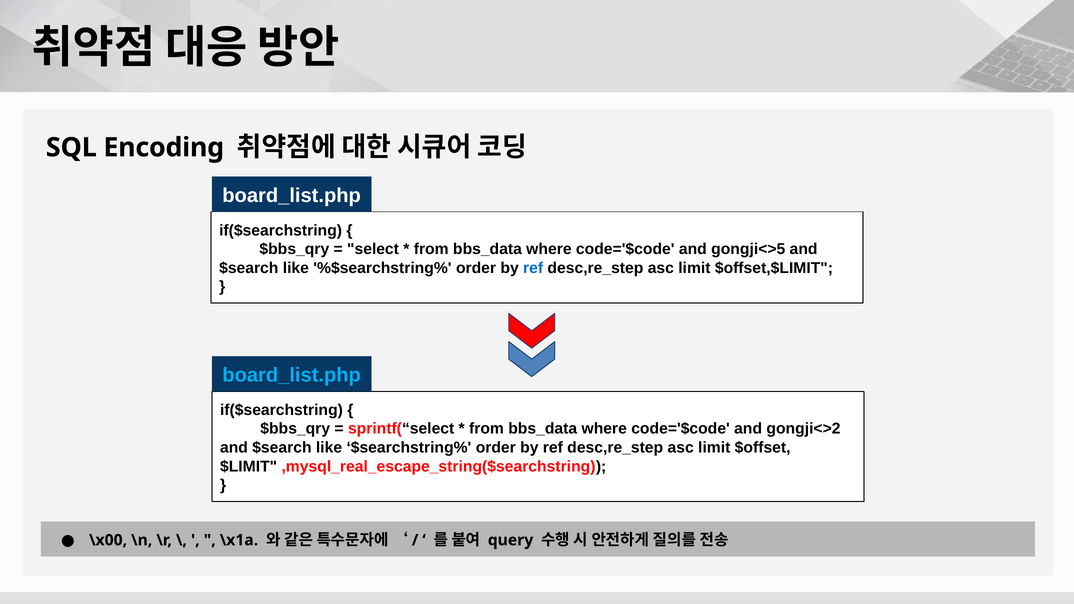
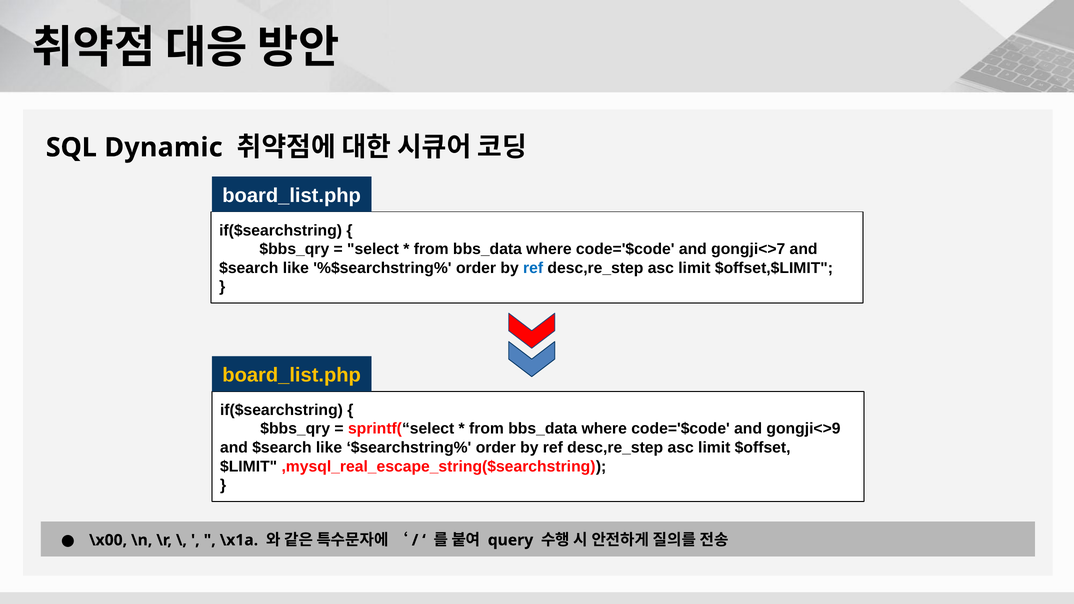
Encoding: Encoding -> Dynamic
gongji<>5: gongji<>5 -> gongji<>7
board_list.php at (292, 375) colour: light blue -> yellow
gongji<>2: gongji<>2 -> gongji<>9
